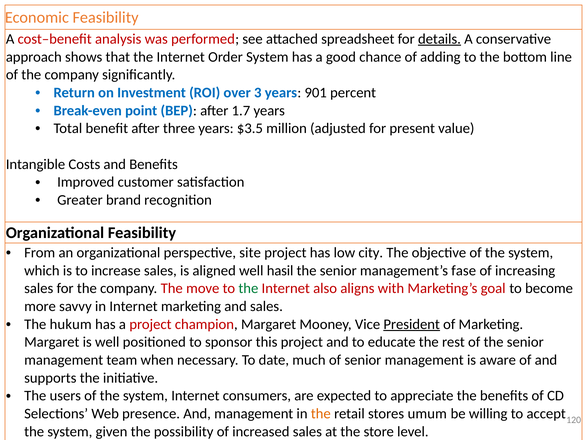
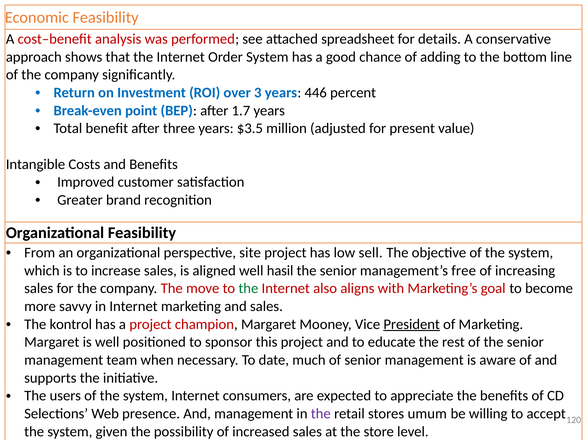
details underline: present -> none
901: 901 -> 446
city: city -> sell
fase: fase -> free
hukum: hukum -> kontrol
the at (321, 414) colour: orange -> purple
